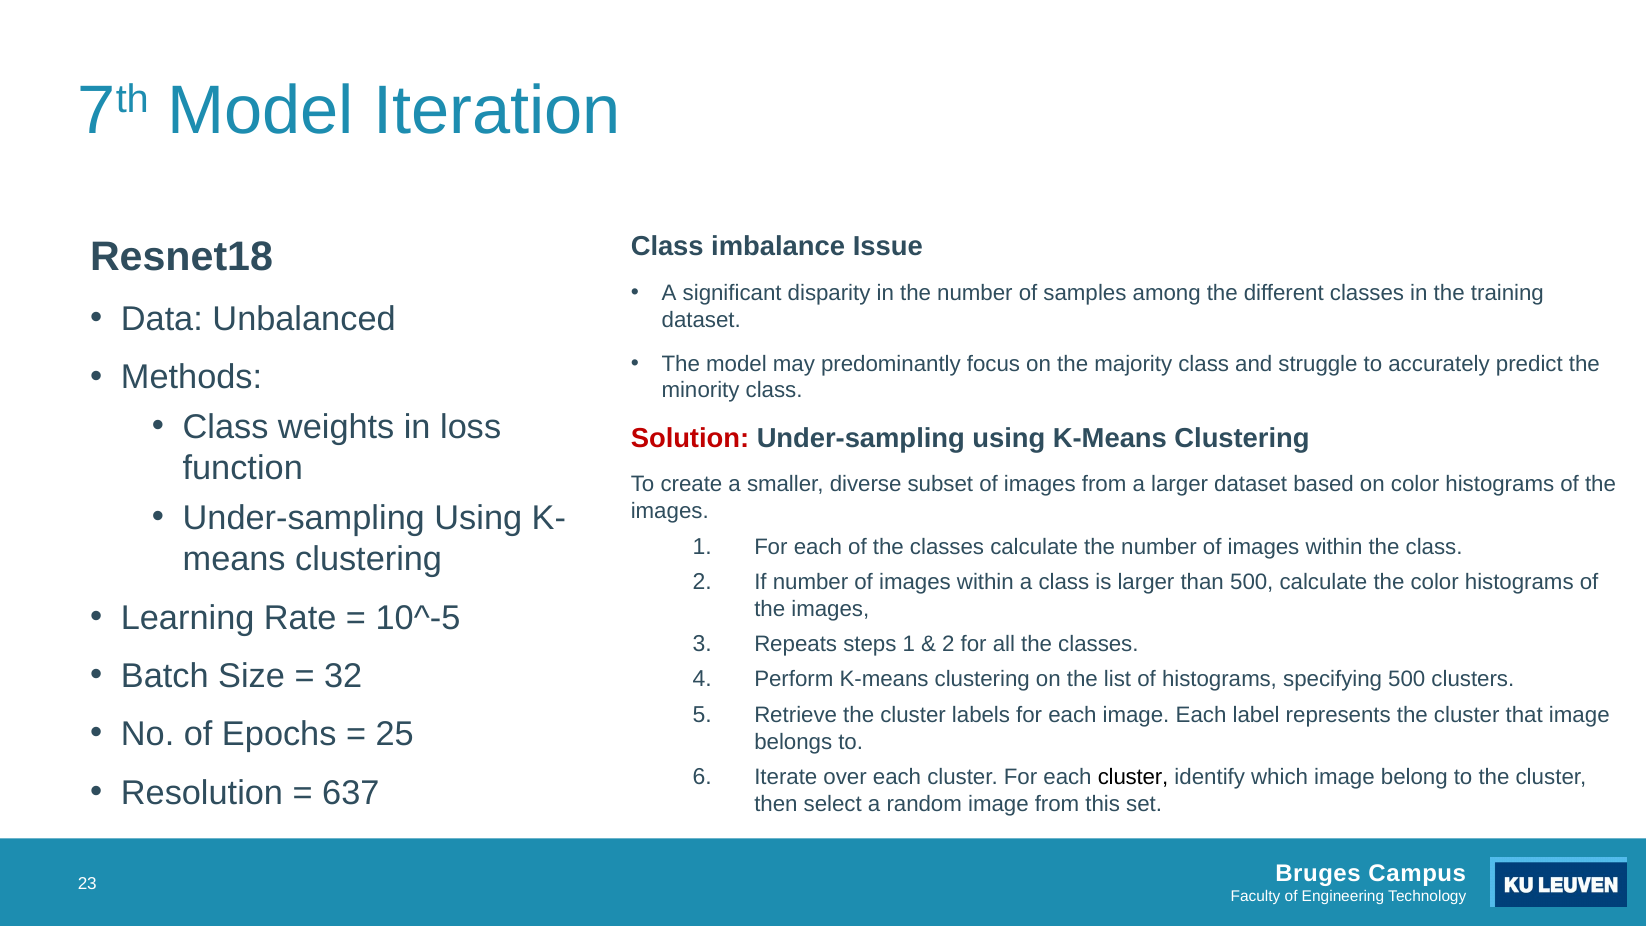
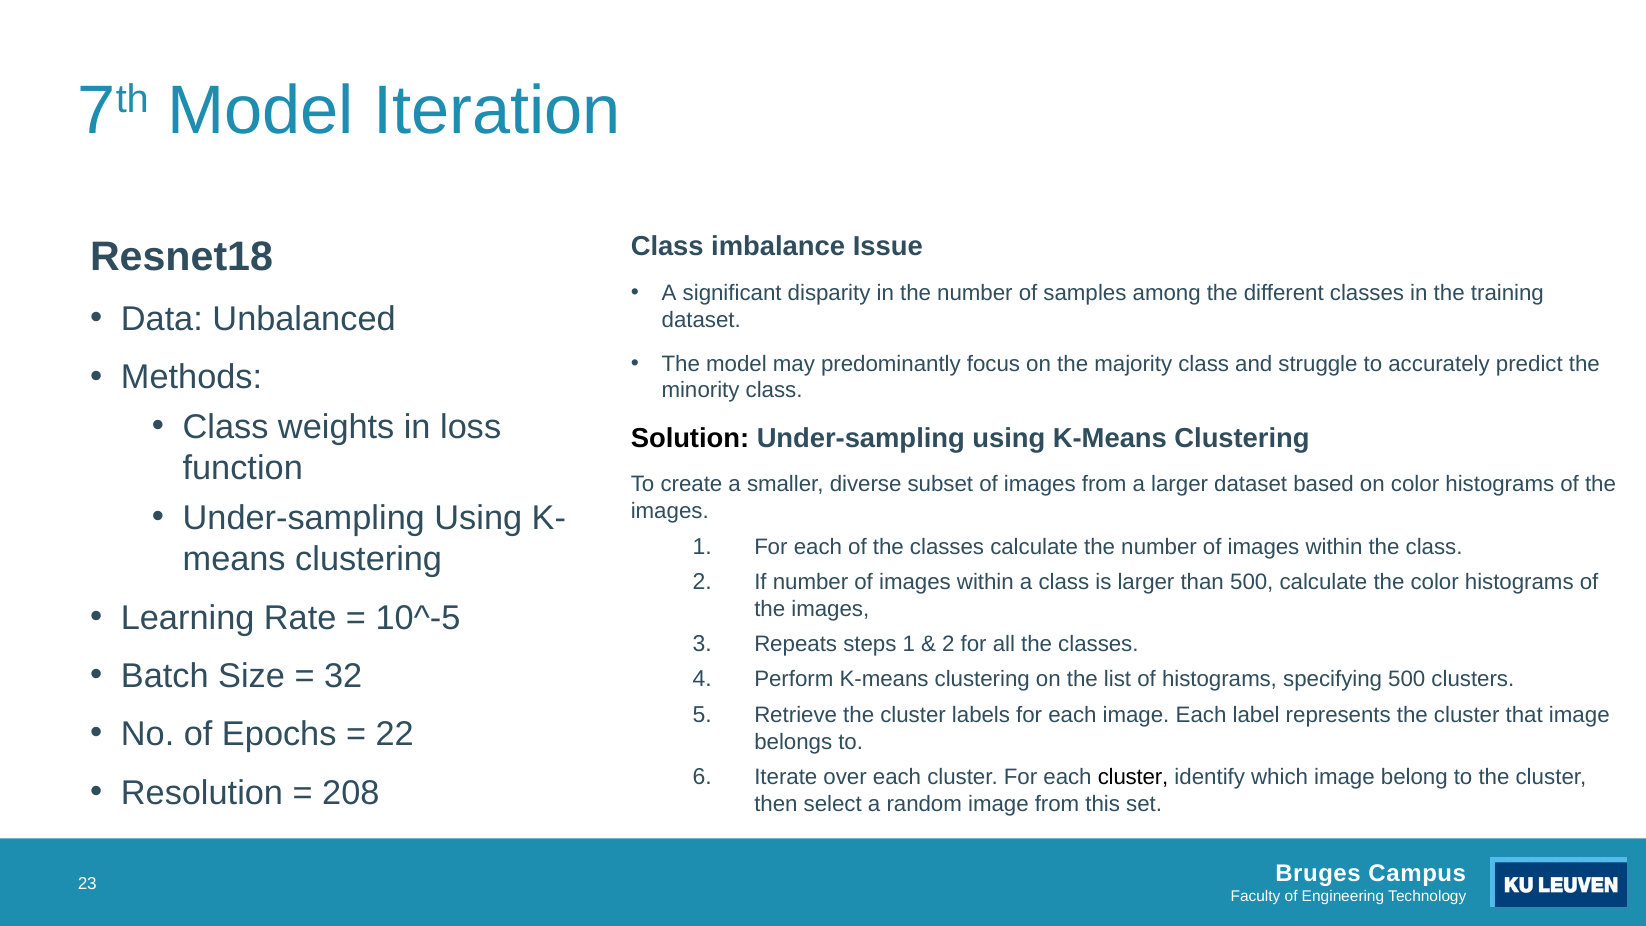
Solution colour: red -> black
25: 25 -> 22
637: 637 -> 208
